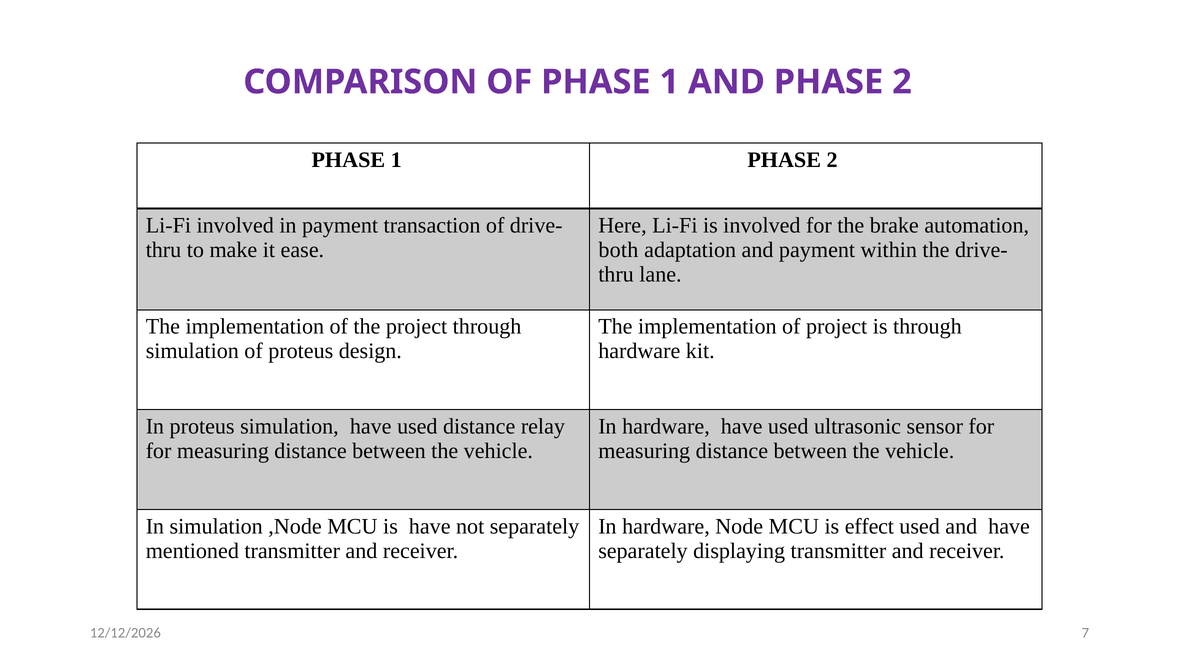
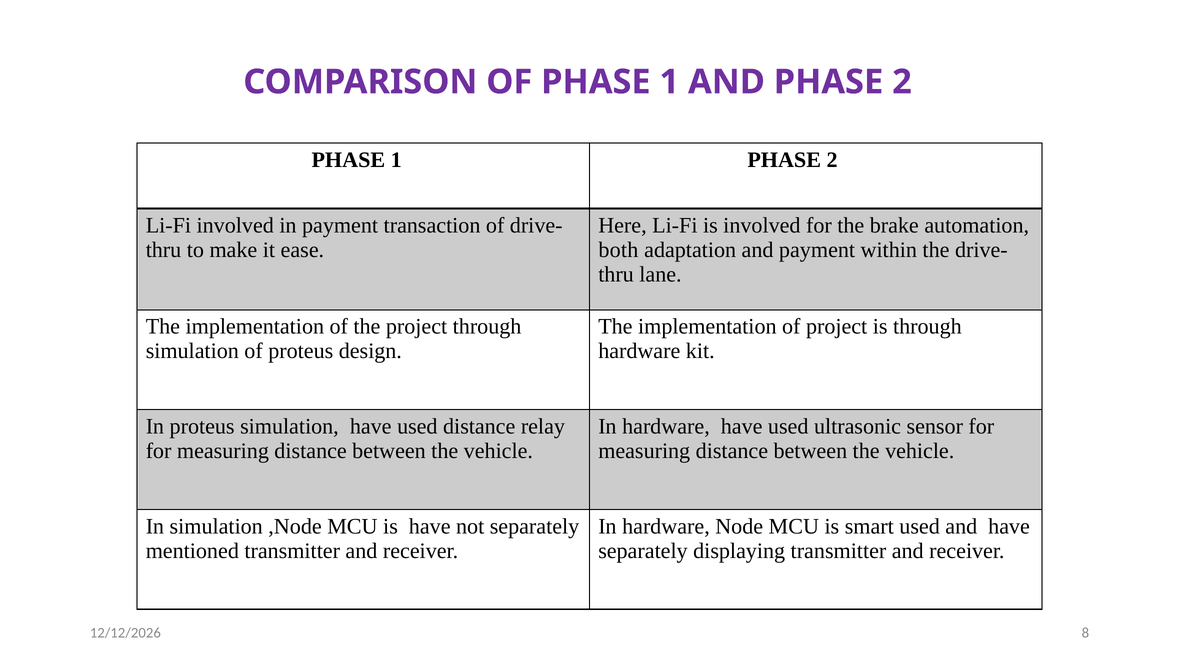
effect: effect -> smart
7: 7 -> 8
